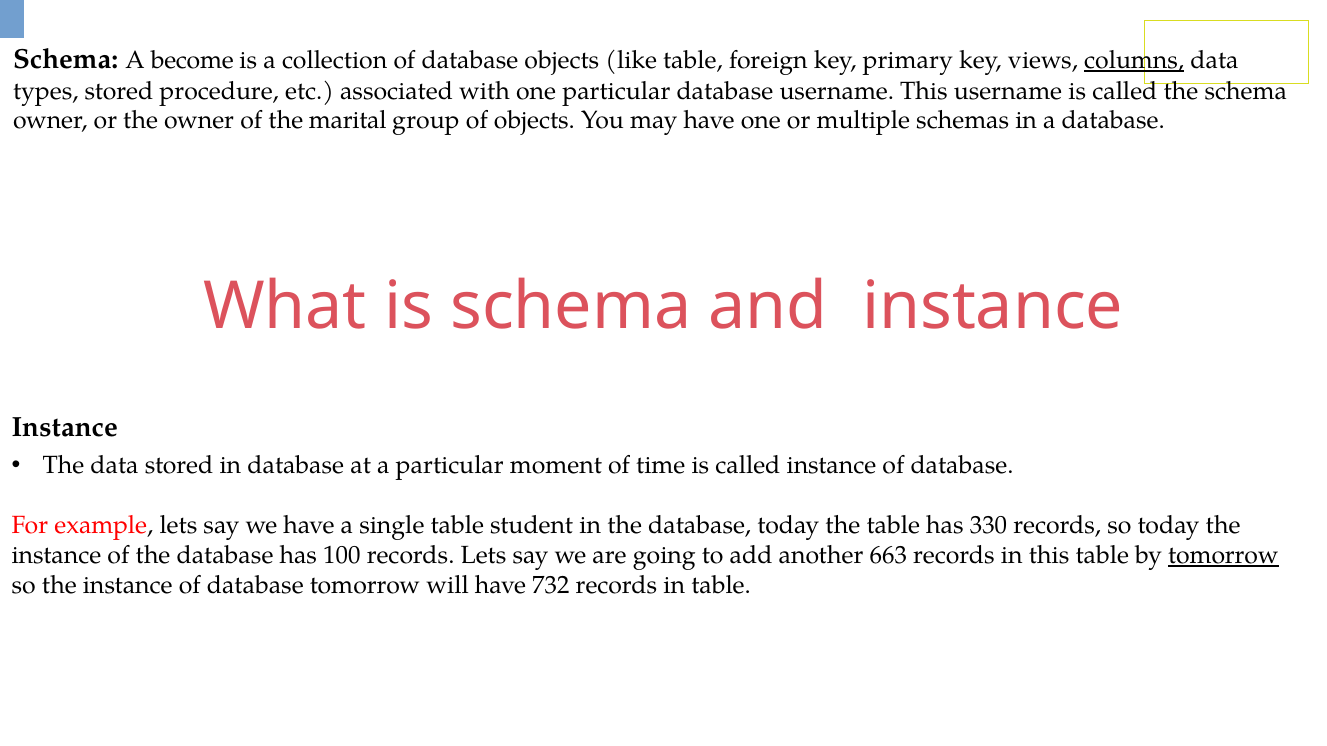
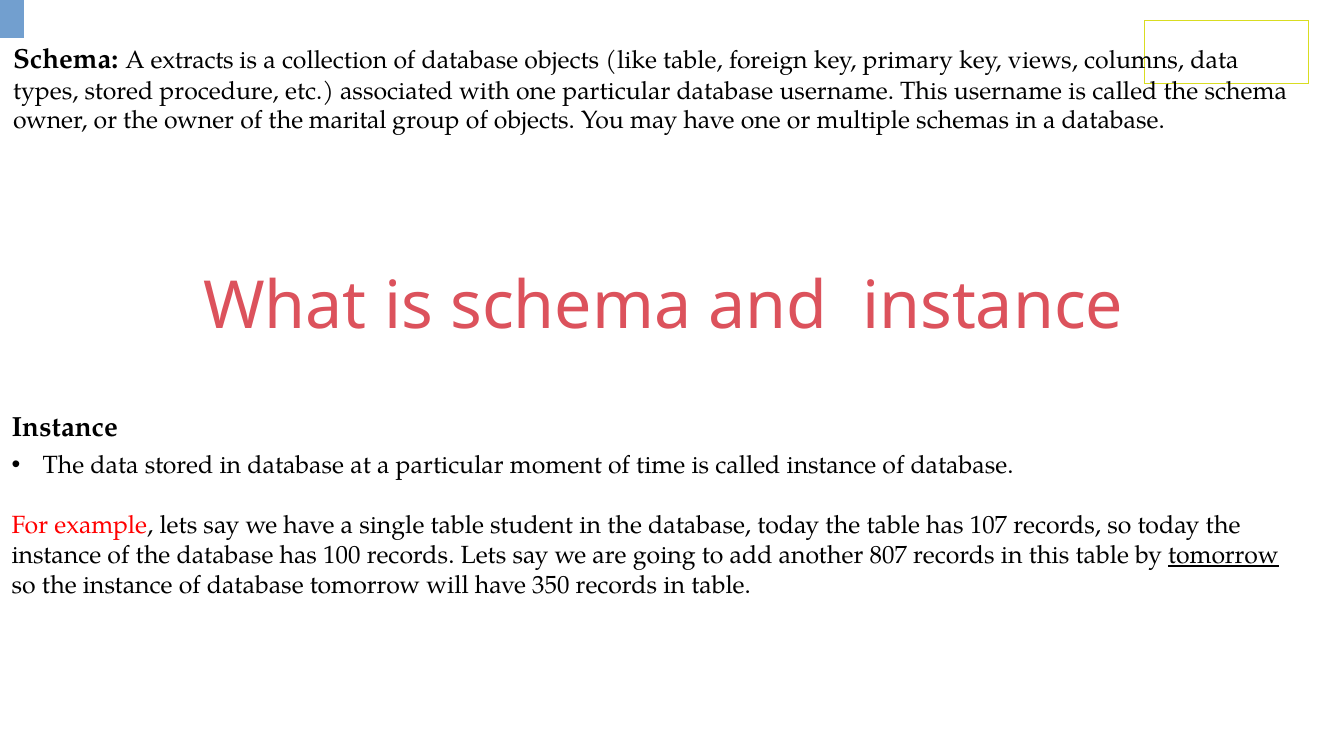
become: become -> extracts
columns underline: present -> none
330: 330 -> 107
663: 663 -> 807
732: 732 -> 350
